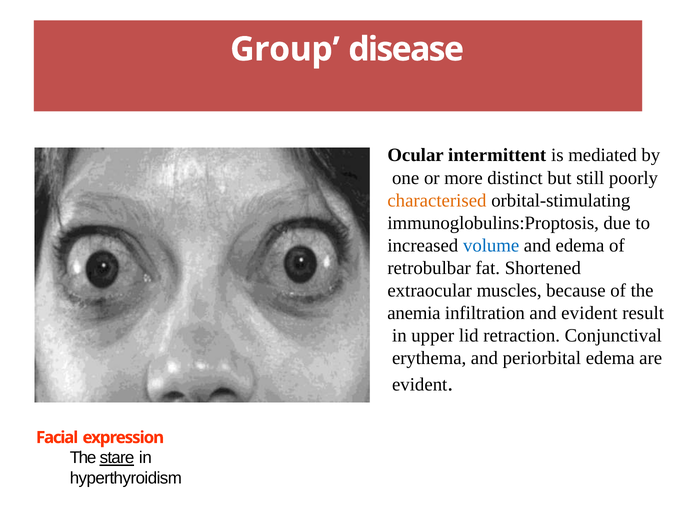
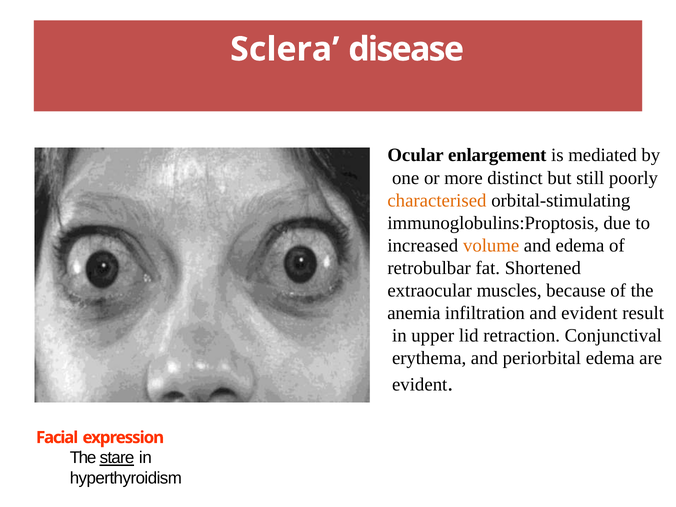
Group: Group -> Sclera
intermittent: intermittent -> enlargement
volume colour: blue -> orange
